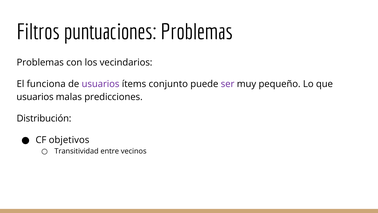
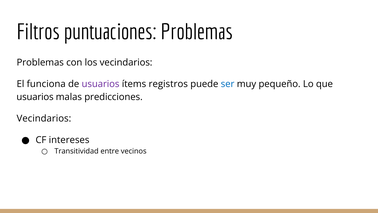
conjunto: conjunto -> registros
ser colour: purple -> blue
Distribución at (44, 118): Distribución -> Vecindarios
objetivos: objetivos -> intereses
